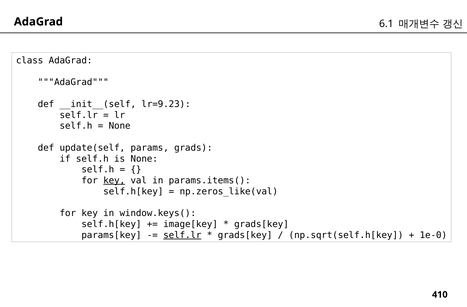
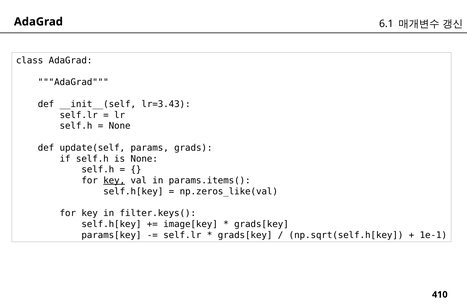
lr=9.23: lr=9.23 -> lr=3.43
window.keys(: window.keys( -> filter.keys(
self.lr at (182, 235) underline: present -> none
1e-0: 1e-0 -> 1e-1
